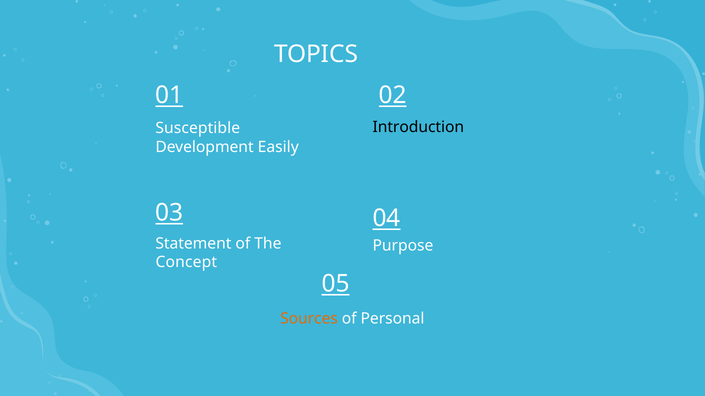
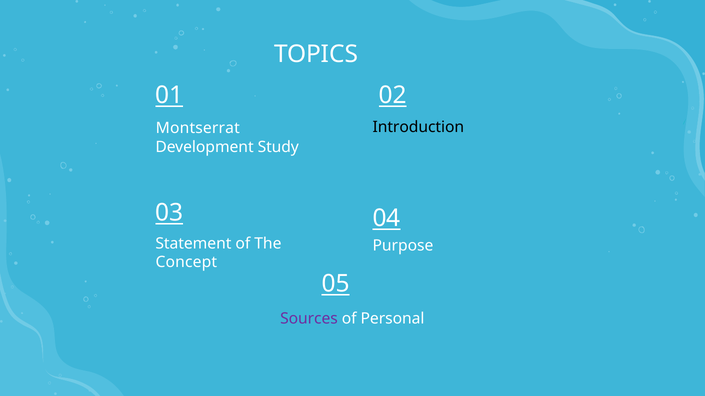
Susceptible: Susceptible -> Montserrat
Easily: Easily -> Study
Sources colour: orange -> purple
